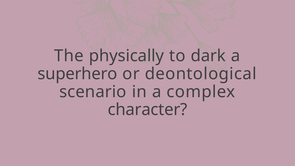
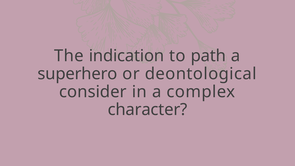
physically: physically -> indication
dark: dark -> path
scenario: scenario -> consider
